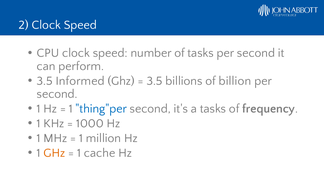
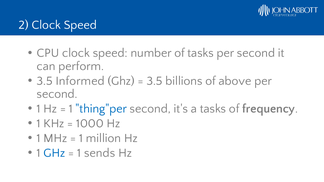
billion: billion -> above
GHz at (54, 153) colour: orange -> blue
cache: cache -> sends
